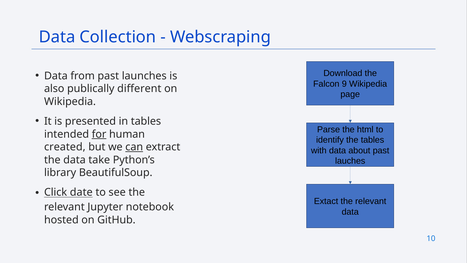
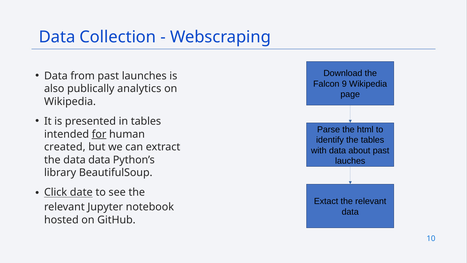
different: different -> analytics
can underline: present -> none
data take: take -> data
